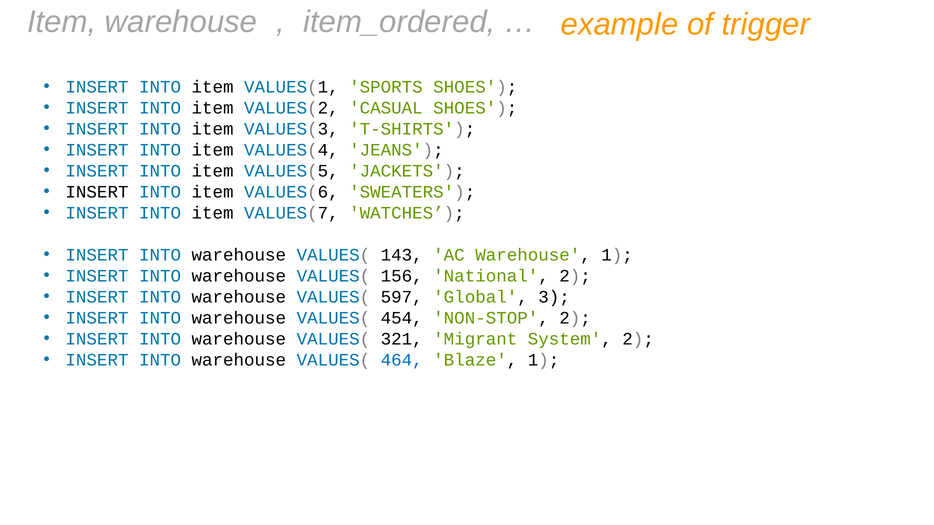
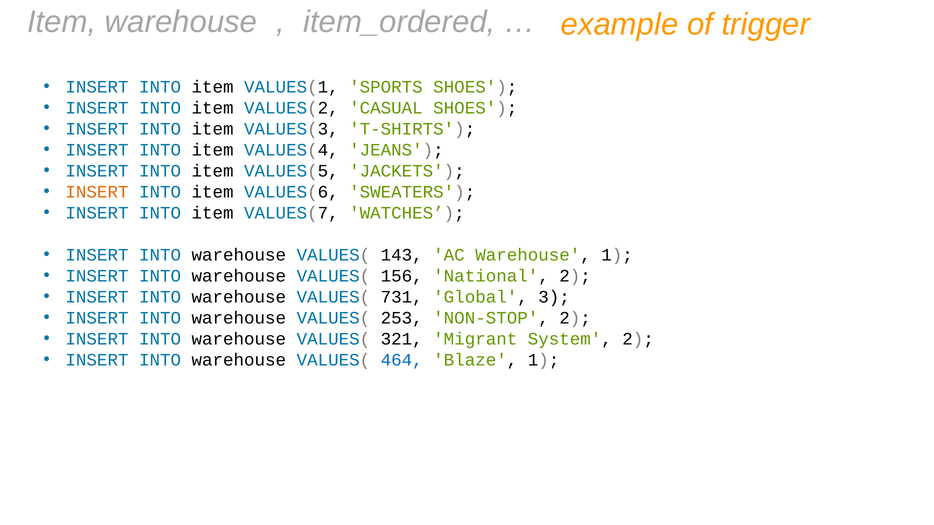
INSERT at (97, 192) colour: black -> orange
597: 597 -> 731
454: 454 -> 253
